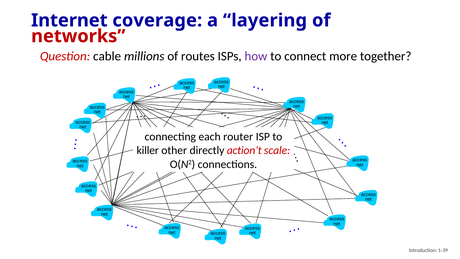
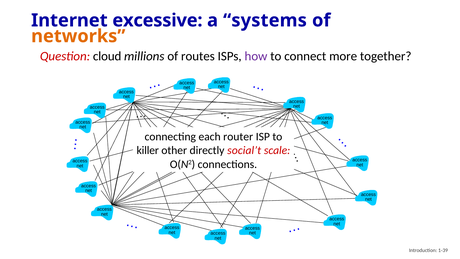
coverage: coverage -> excessive
layering: layering -> systems
networks colour: red -> orange
cable: cable -> cloud
action’t: action’t -> social’t
